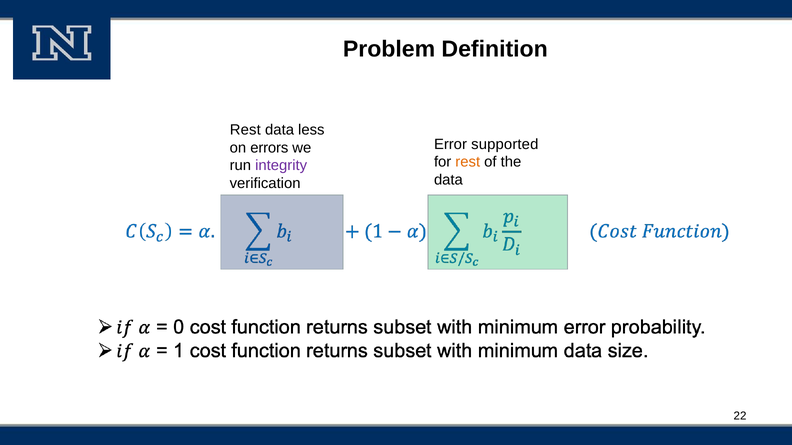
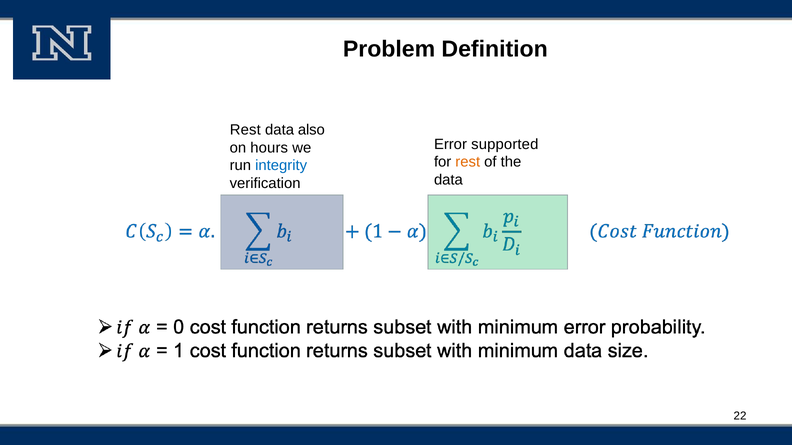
less: less -> also
errors: errors -> hours
integrity colour: purple -> blue
